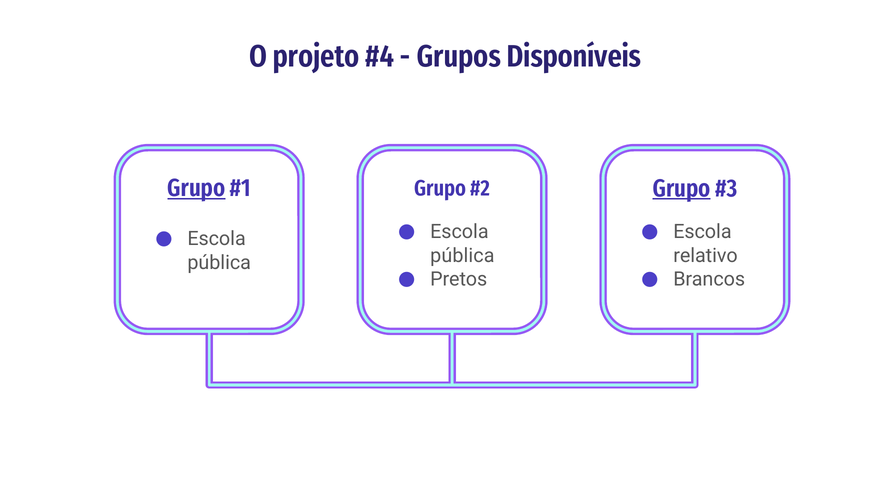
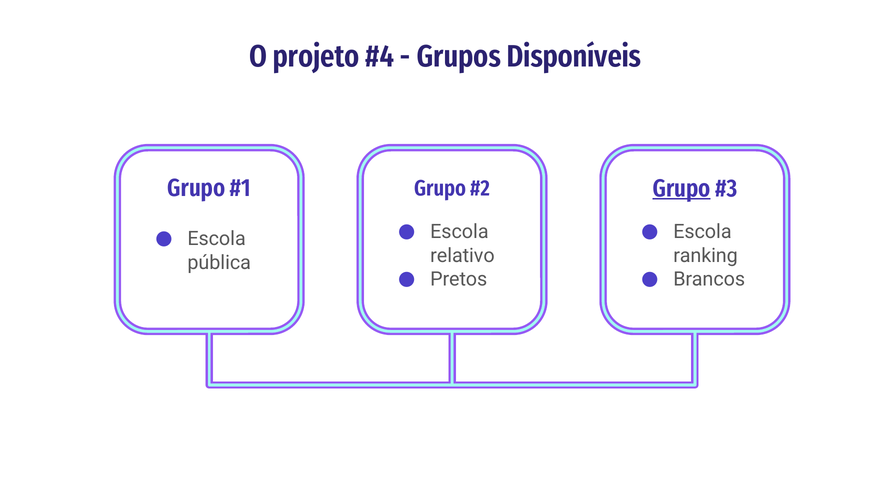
Grupo at (196, 188) underline: present -> none
pública at (462, 255): pública -> relativo
relativo: relativo -> ranking
